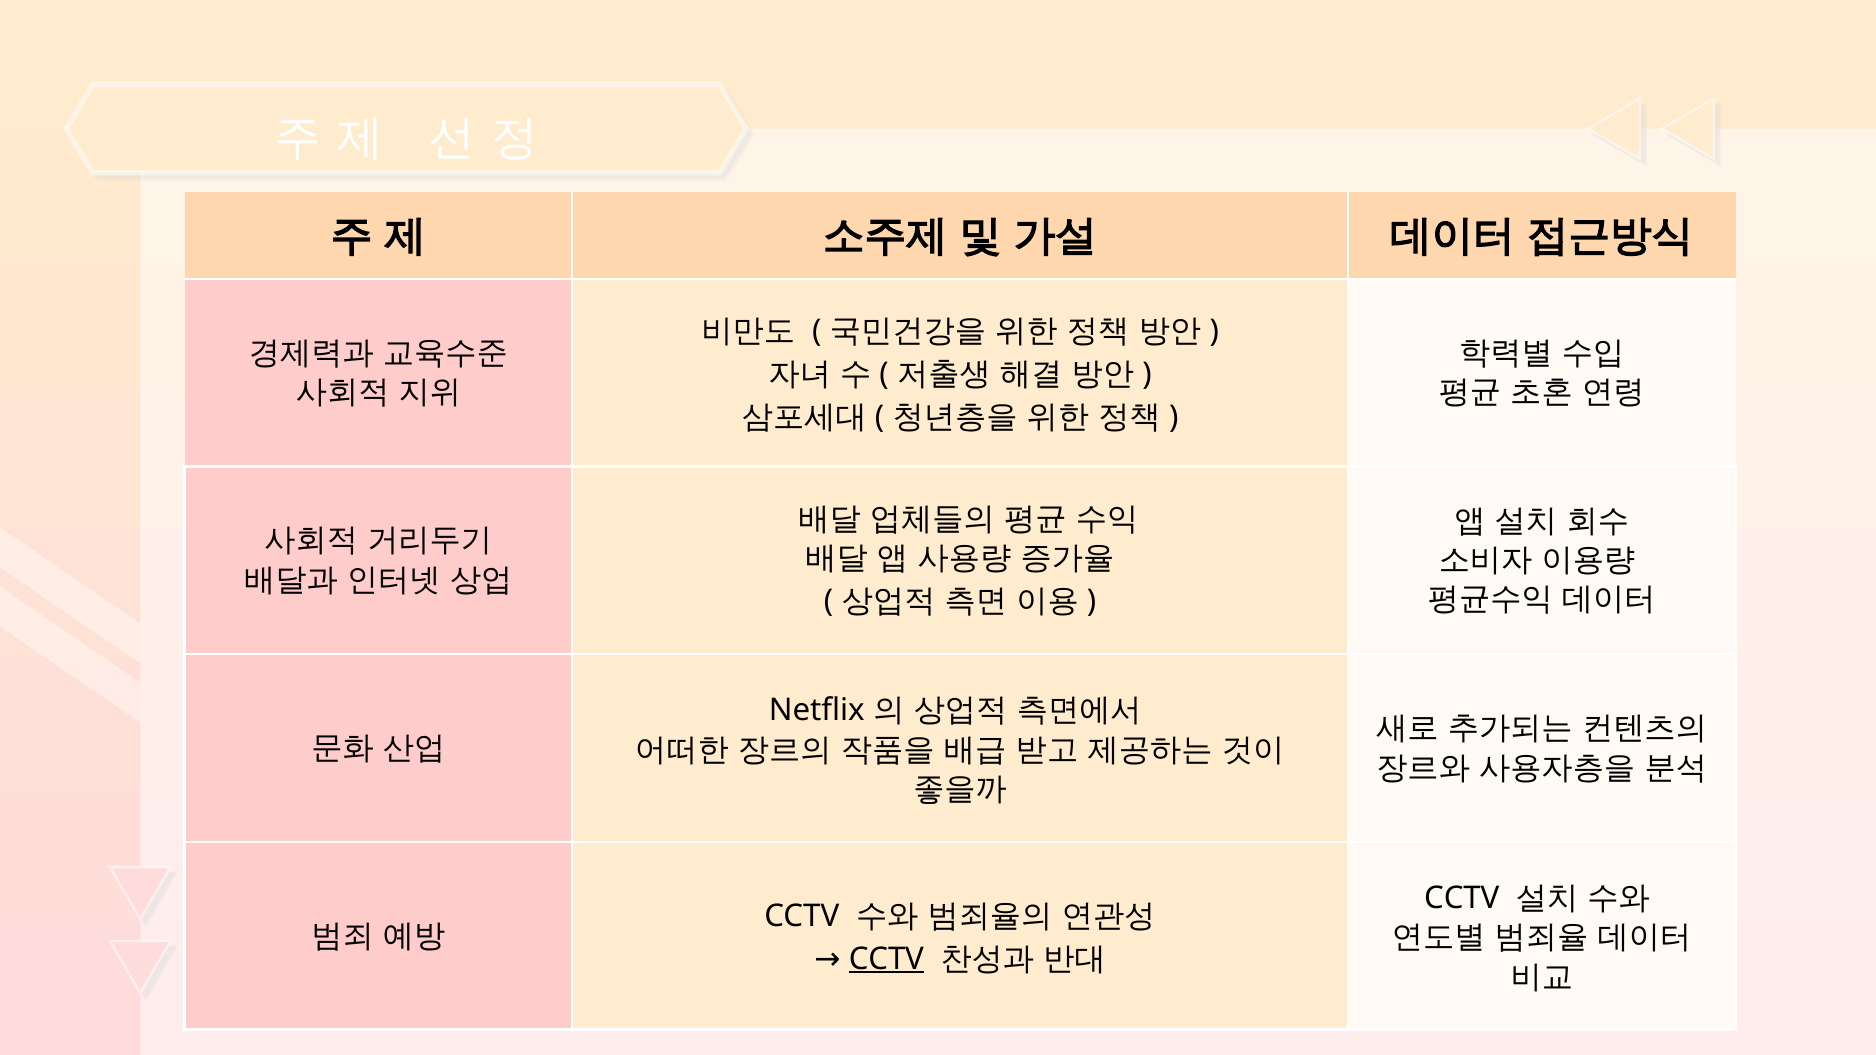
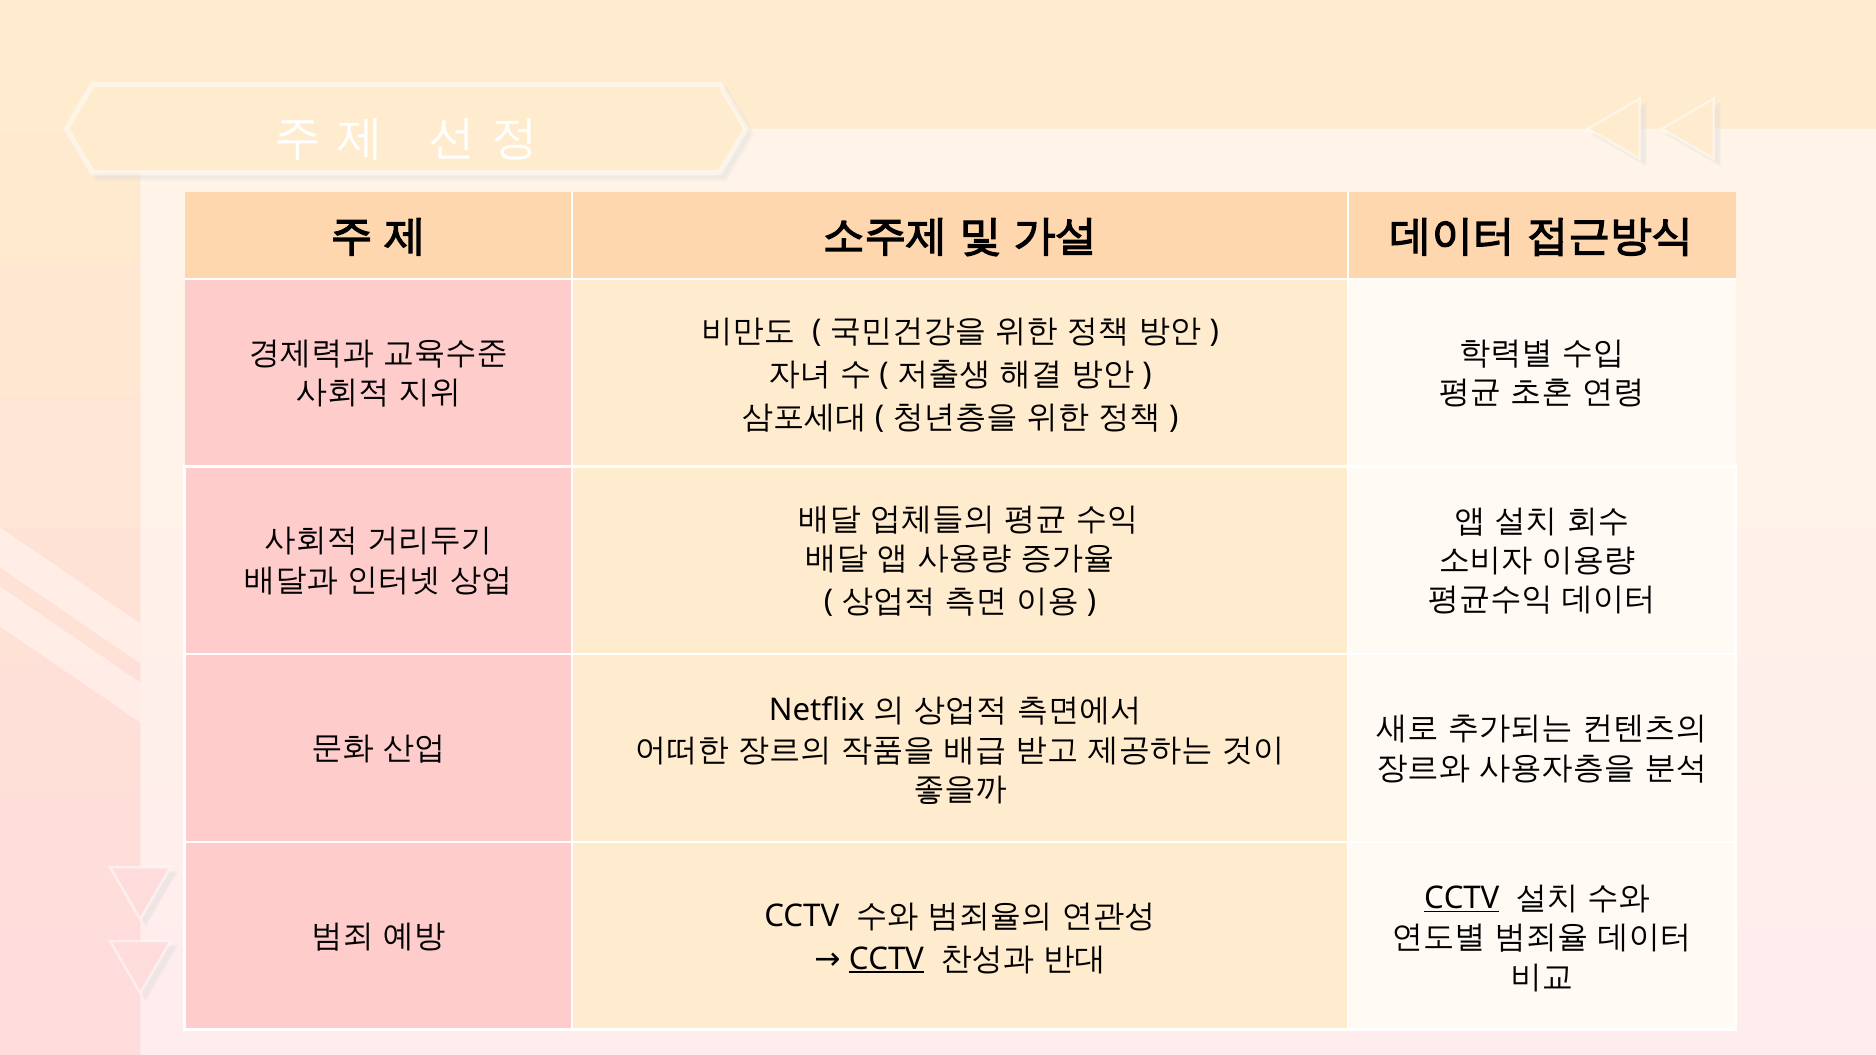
CCTV at (1462, 898) underline: none -> present
